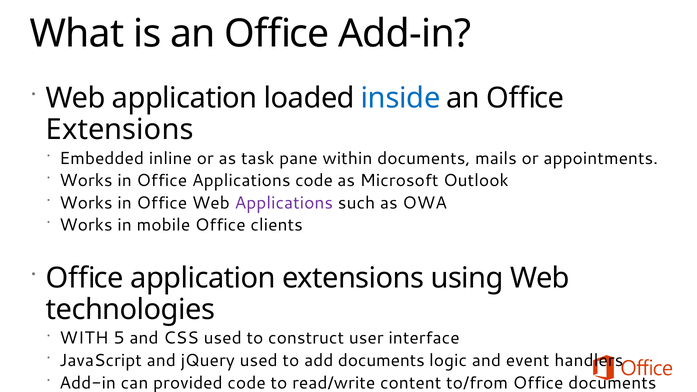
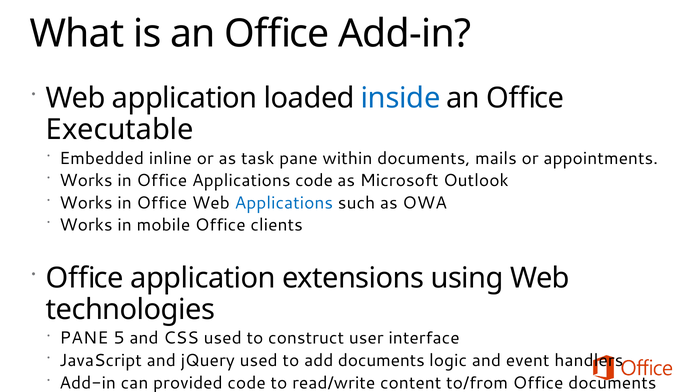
Extensions at (120, 130): Extensions -> Executable
Applications at (284, 203) colour: purple -> blue
WITH at (84, 338): WITH -> PANE
